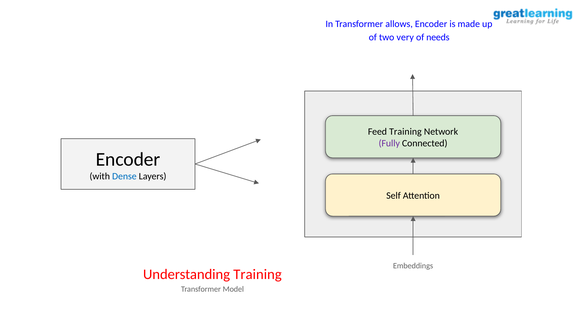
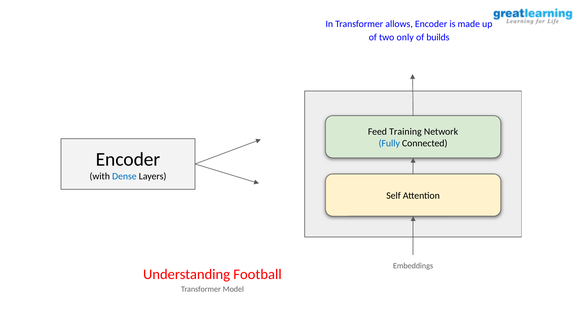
very: very -> only
needs: needs -> builds
Fully colour: purple -> blue
Understanding Training: Training -> Football
